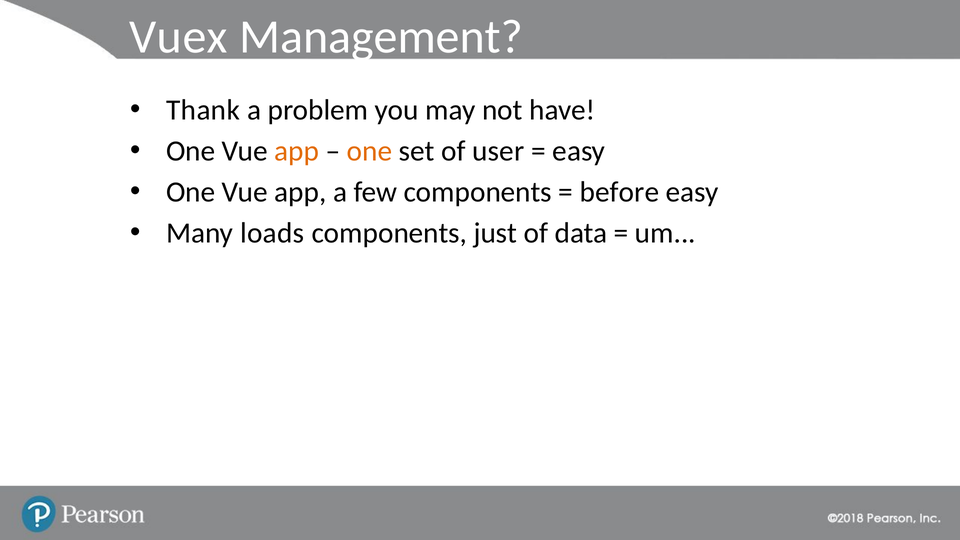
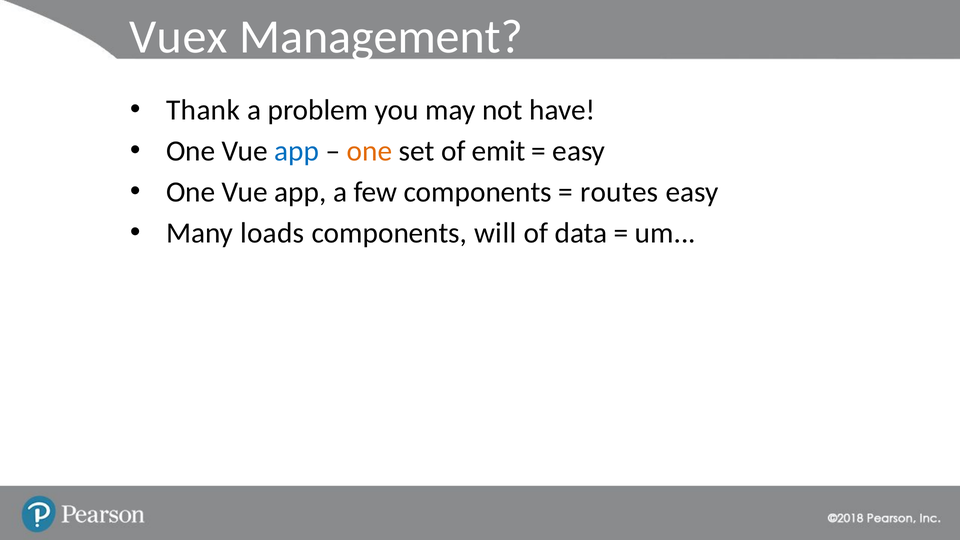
app at (297, 151) colour: orange -> blue
user: user -> emit
before: before -> routes
just: just -> will
